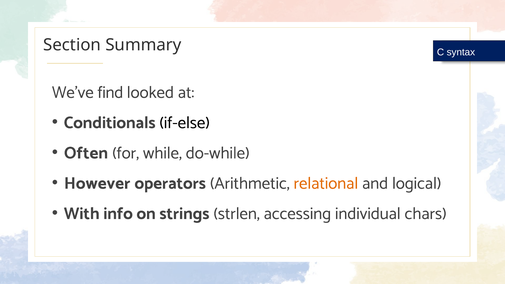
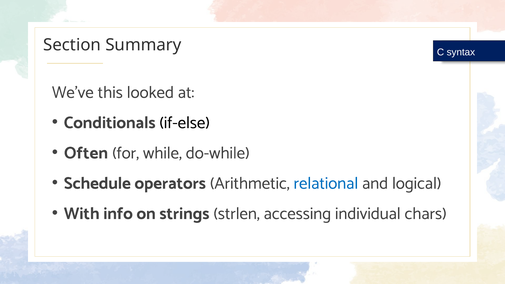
find: find -> this
However: However -> Schedule
relational colour: orange -> blue
